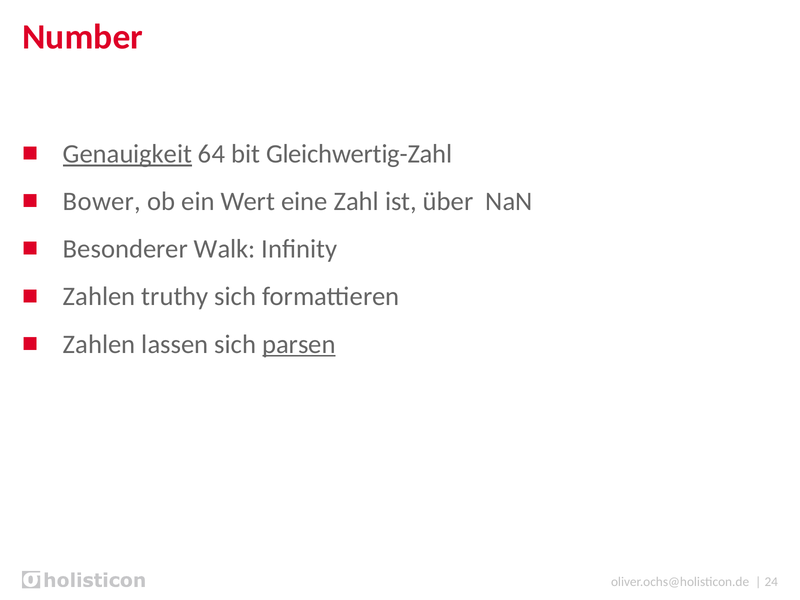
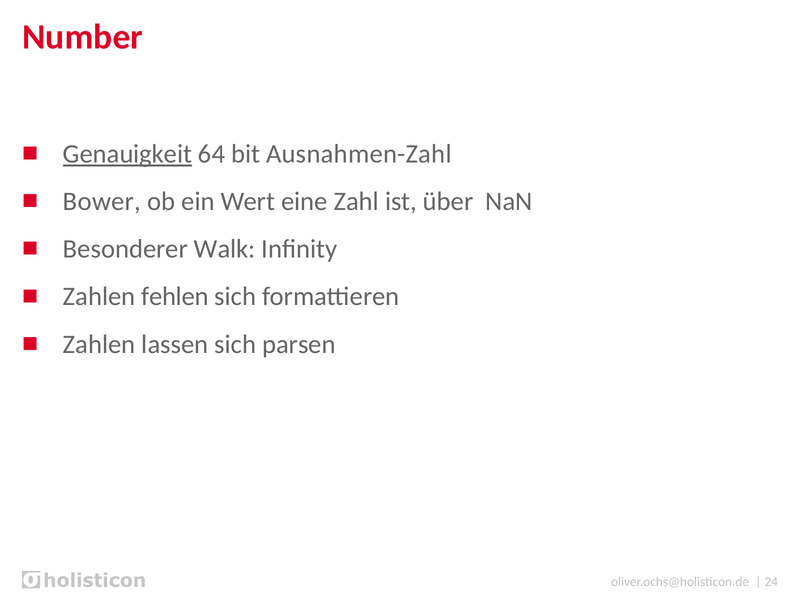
Gleichwertig-Zahl: Gleichwertig-Zahl -> Ausnahmen-Zahl
truthy: truthy -> fehlen
parsen underline: present -> none
